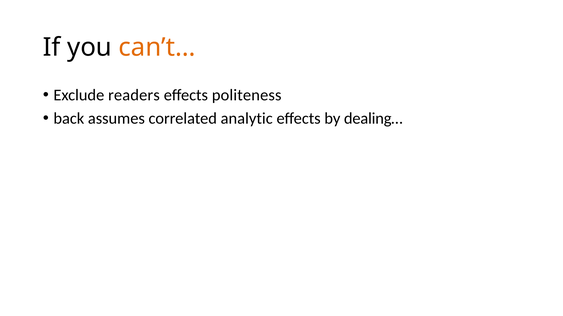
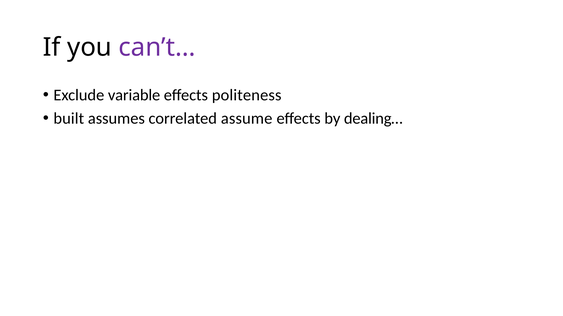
can’t… colour: orange -> purple
readers: readers -> variable
back: back -> built
analytic: analytic -> assume
